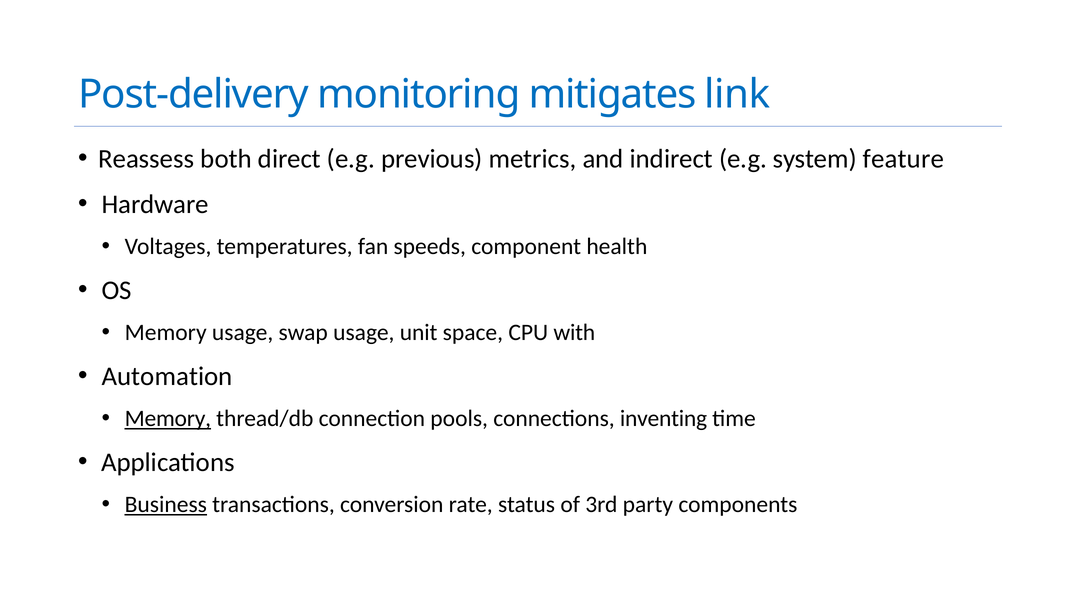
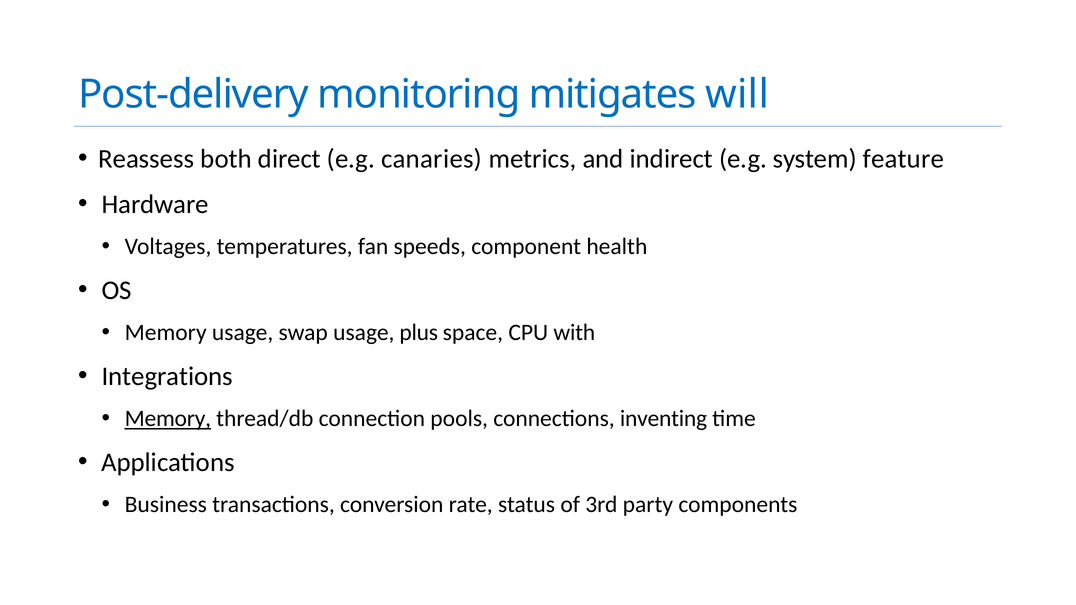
link: link -> will
previous: previous -> canaries
unit: unit -> plus
Automation: Automation -> Integrations
Business underline: present -> none
